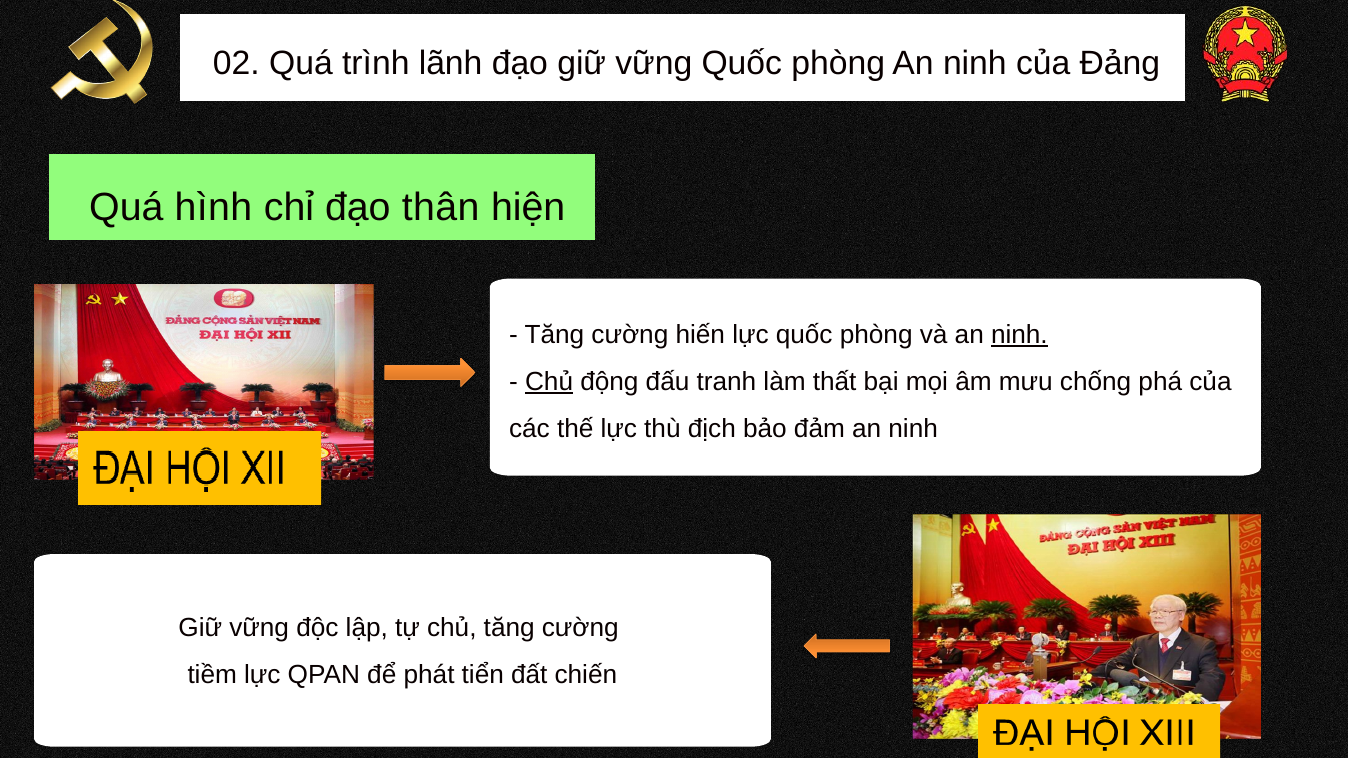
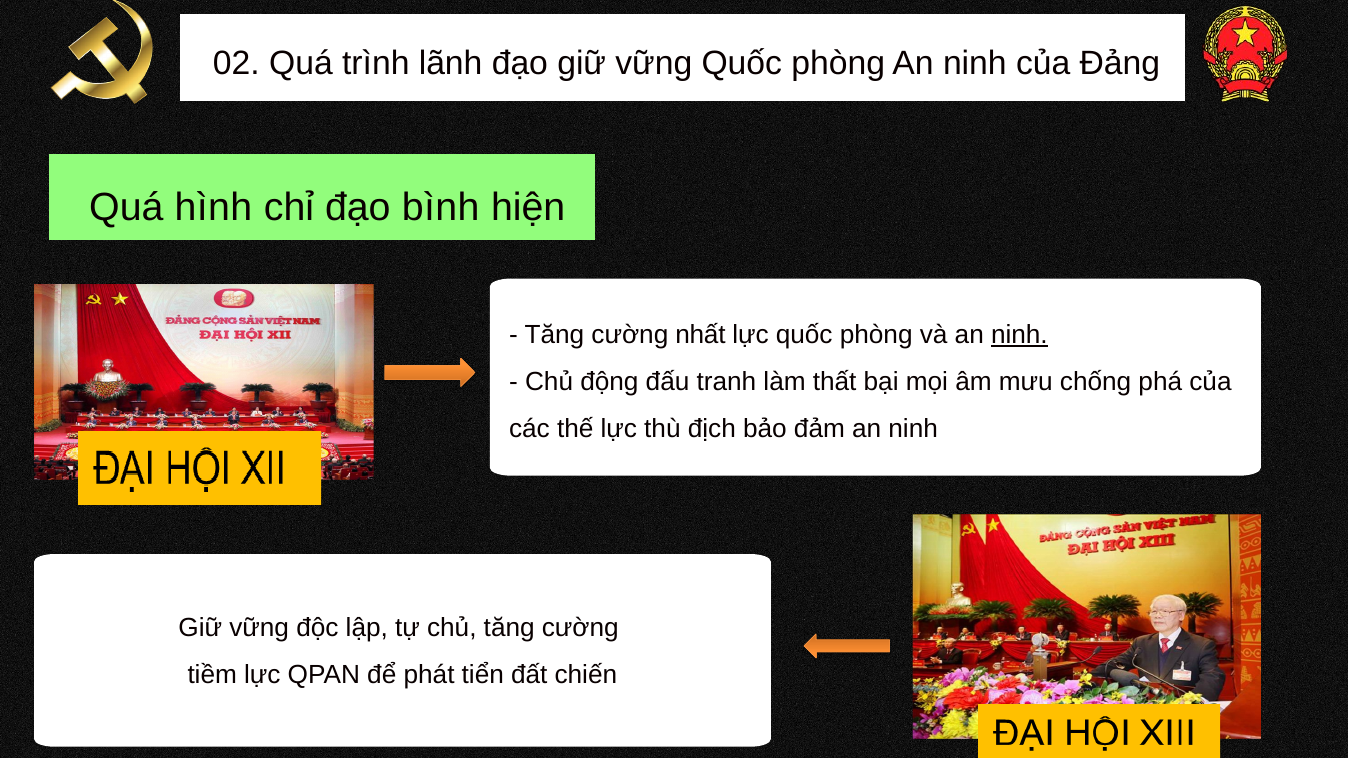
thân: thân -> bình
hiến: hiến -> nhất
Chủ at (549, 382) underline: present -> none
